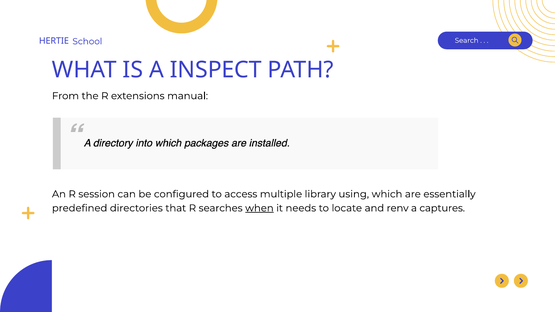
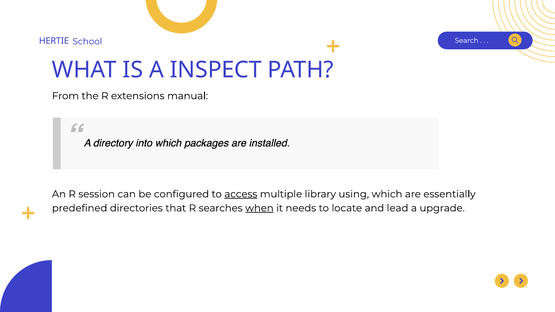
access underline: none -> present
renv: renv -> lead
captures: captures -> upgrade
